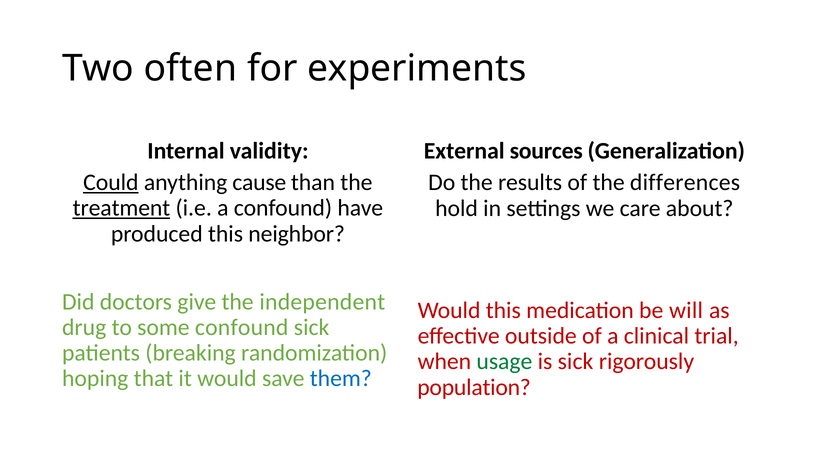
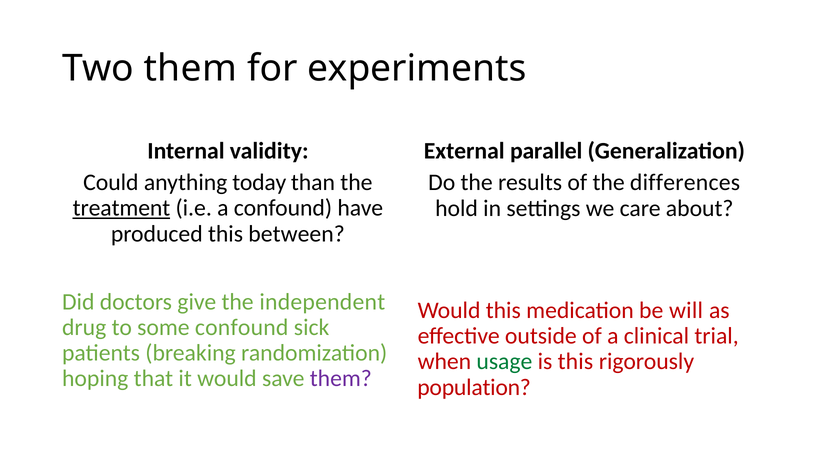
Two often: often -> them
sources: sources -> parallel
Could underline: present -> none
cause: cause -> today
neighbor: neighbor -> between
is sick: sick -> this
them at (341, 379) colour: blue -> purple
